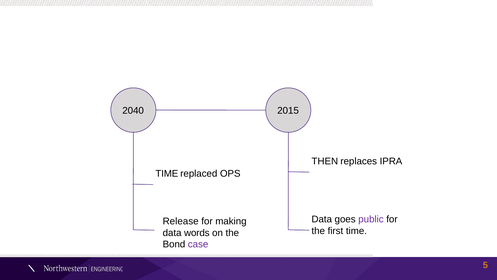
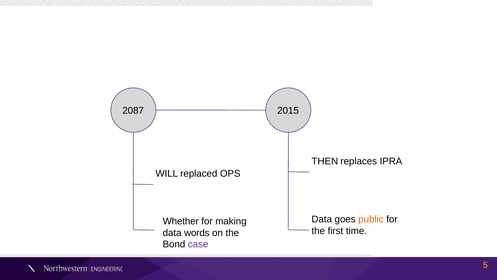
2040: 2040 -> 2087
TIME at (167, 173): TIME -> WILL
public colour: purple -> orange
Release: Release -> Whether
